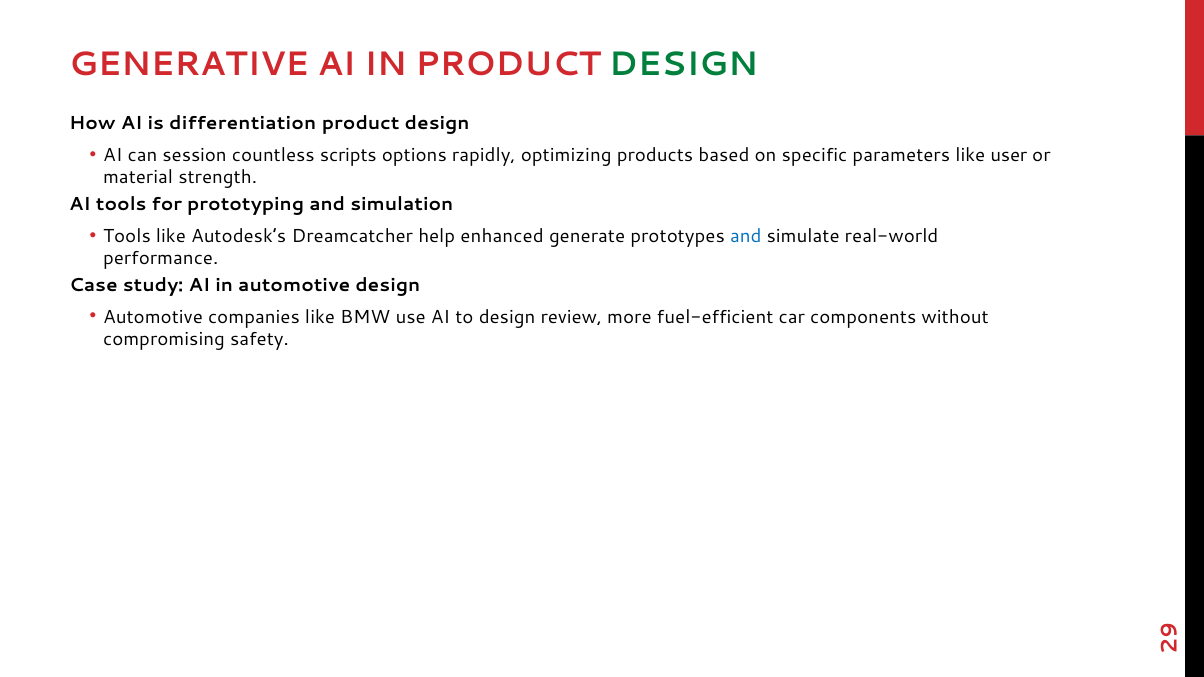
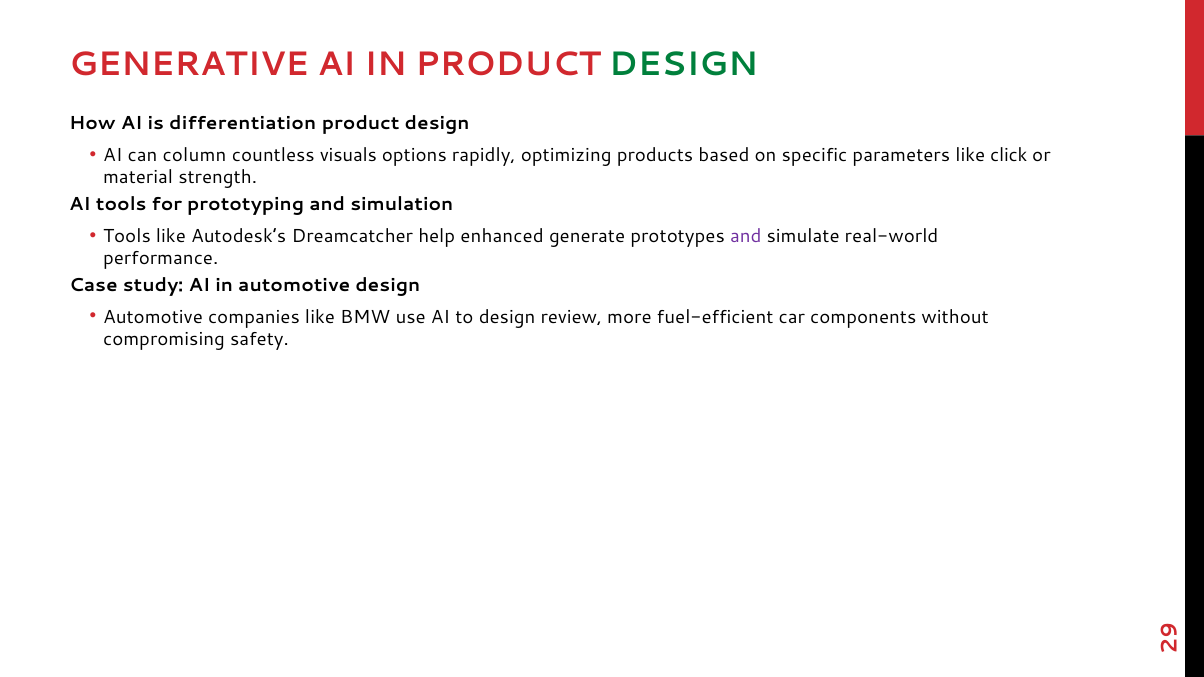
session: session -> column
scripts: scripts -> visuals
user: user -> click
and at (746, 236) colour: blue -> purple
